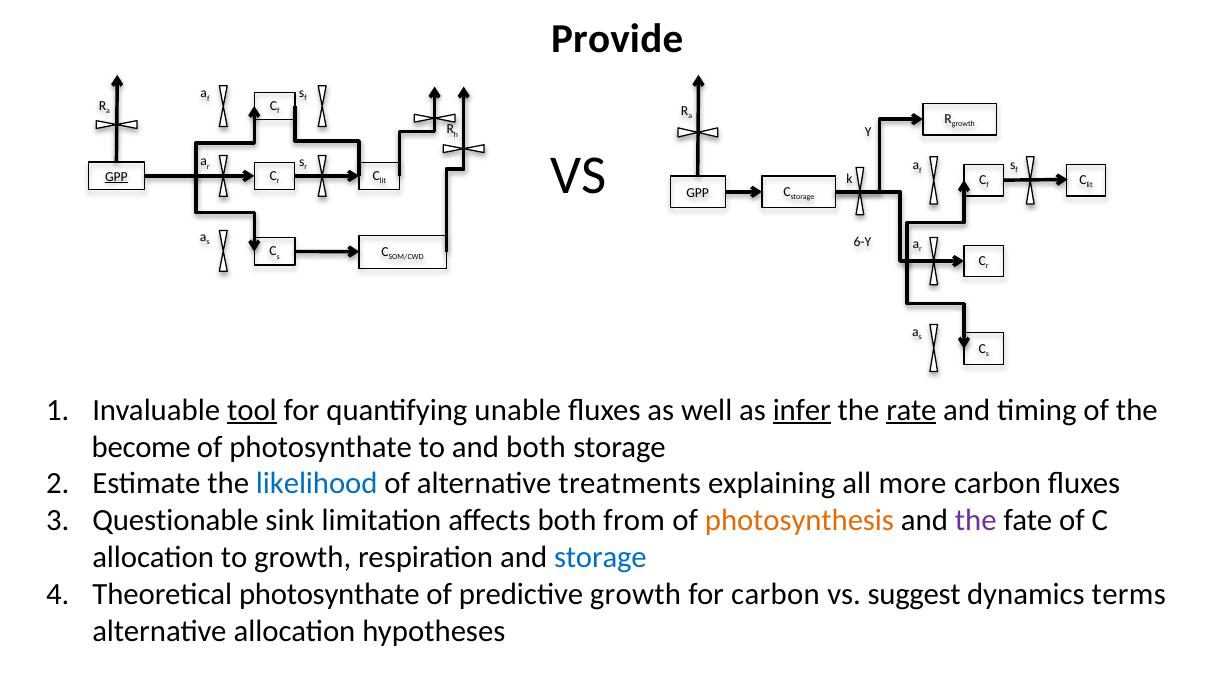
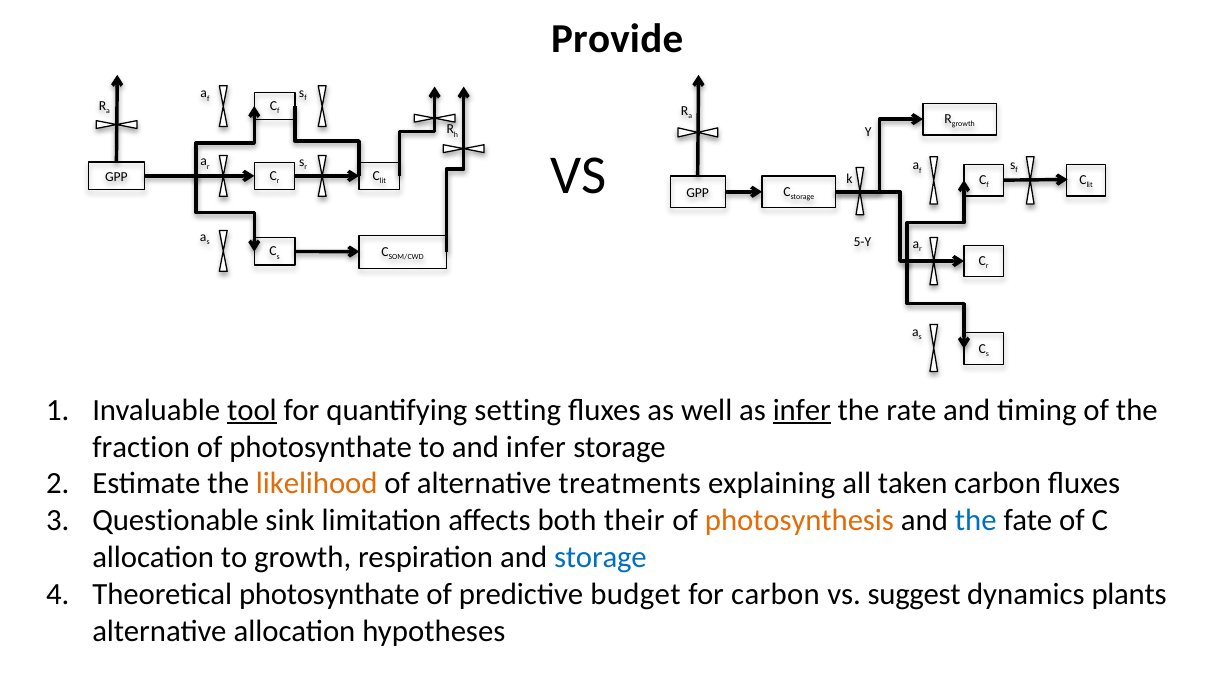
GPP at (116, 177) underline: present -> none
6-Y: 6-Y -> 5-Y
unable: unable -> setting
rate underline: present -> none
become: become -> fraction
and both: both -> infer
likelihood colour: blue -> orange
more: more -> taken
from: from -> their
the at (976, 521) colour: purple -> blue
predictive growth: growth -> budget
terms: terms -> plants
